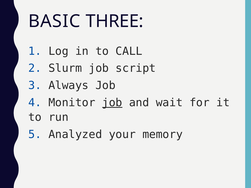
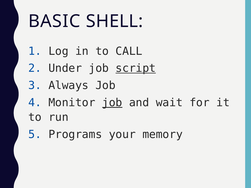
THREE: THREE -> SHELL
Slurm: Slurm -> Under
script underline: none -> present
Analyzed: Analyzed -> Programs
